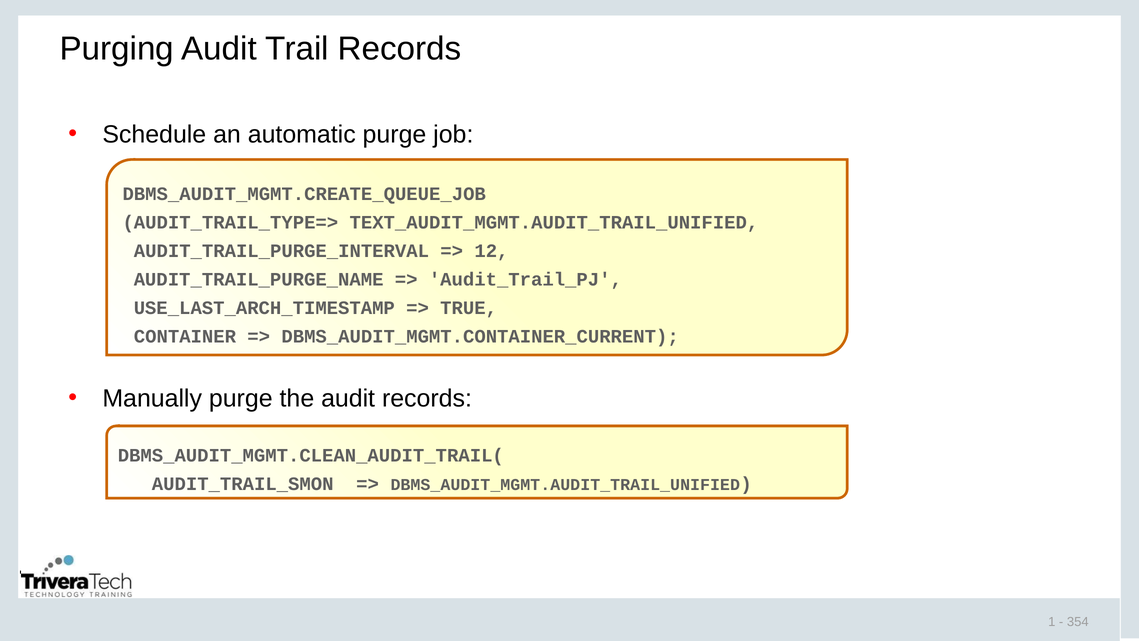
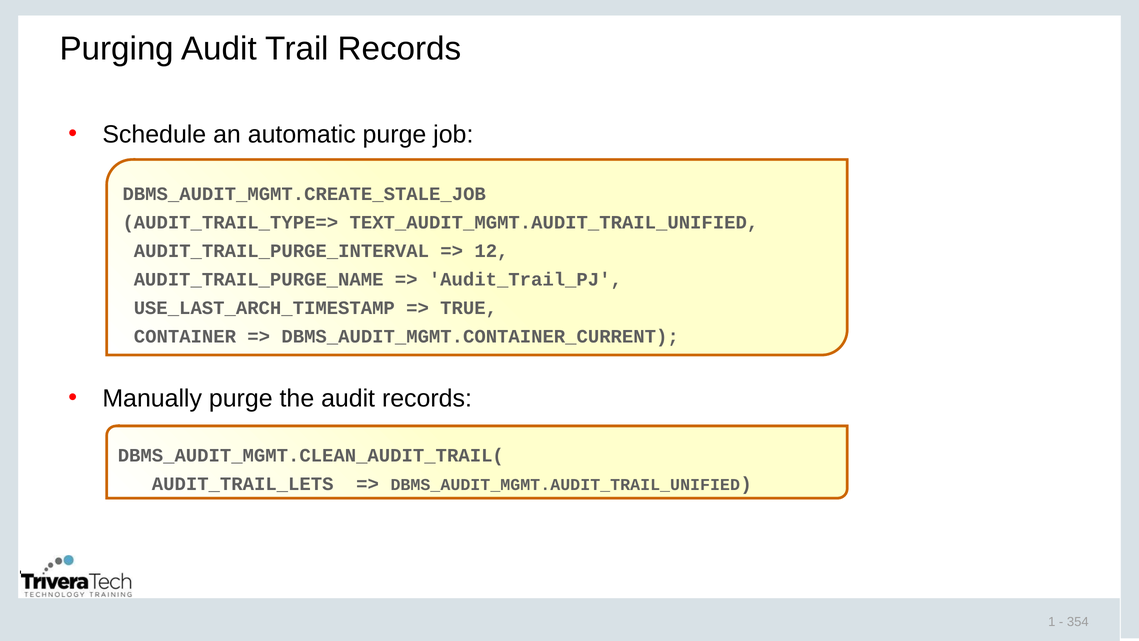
DBMS_AUDIT_MGMT.CREATE_QUEUE_JOB: DBMS_AUDIT_MGMT.CREATE_QUEUE_JOB -> DBMS_AUDIT_MGMT.CREATE_STALE_JOB
AUDIT_TRAIL_SMON: AUDIT_TRAIL_SMON -> AUDIT_TRAIL_LETS
